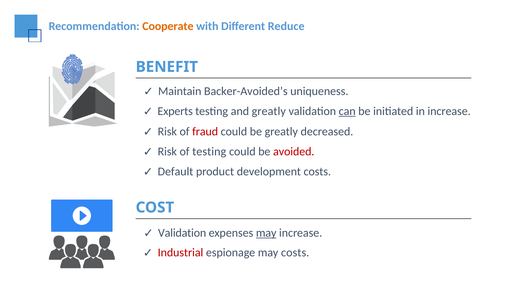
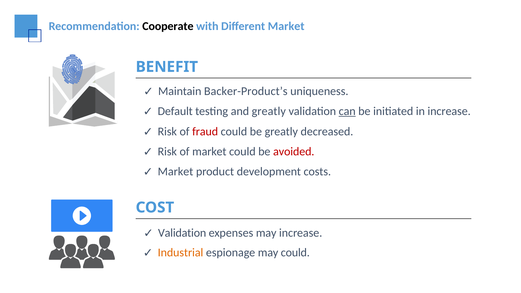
Cooperate colour: orange -> black
Different Reduce: Reduce -> Market
Backer-Avoided’s: Backer-Avoided’s -> Backer-Product’s
Experts: Experts -> Default
of testing: testing -> market
Default at (176, 172): Default -> Market
may at (266, 233) underline: present -> none
Industrial colour: red -> orange
may costs: costs -> could
